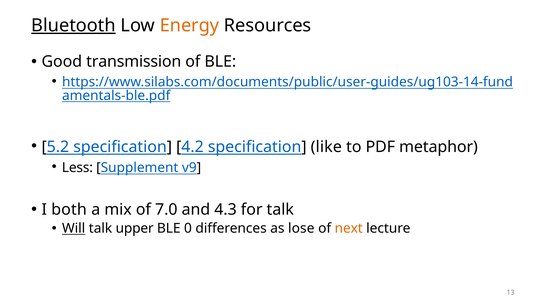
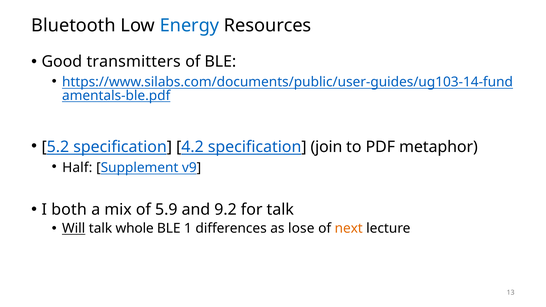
Bluetooth underline: present -> none
Energy colour: orange -> blue
transmission: transmission -> transmitters
like: like -> join
Less: Less -> Half
7.0: 7.0 -> 5.9
4.3: 4.3 -> 9.2
upper: upper -> whole
0: 0 -> 1
